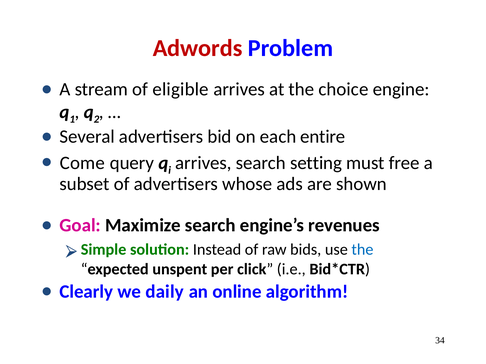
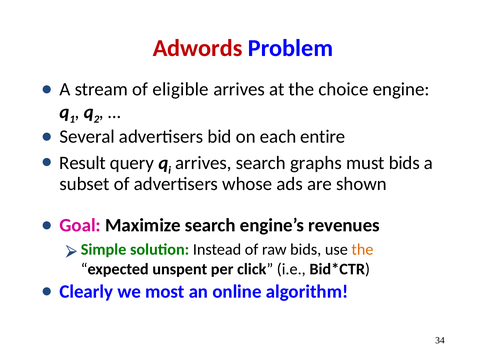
Come: Come -> Result
setting: setting -> graphs
must free: free -> bids
the at (362, 250) colour: blue -> orange
daily: daily -> most
